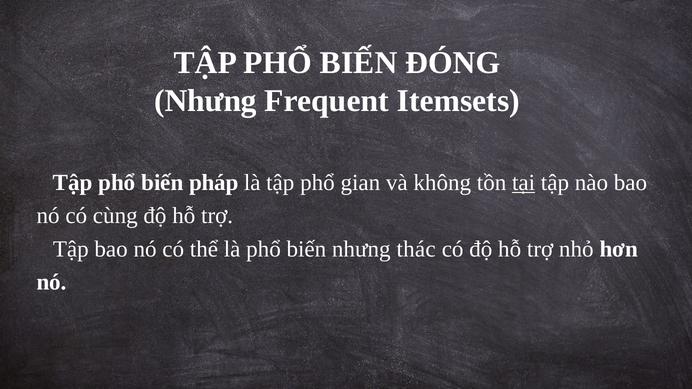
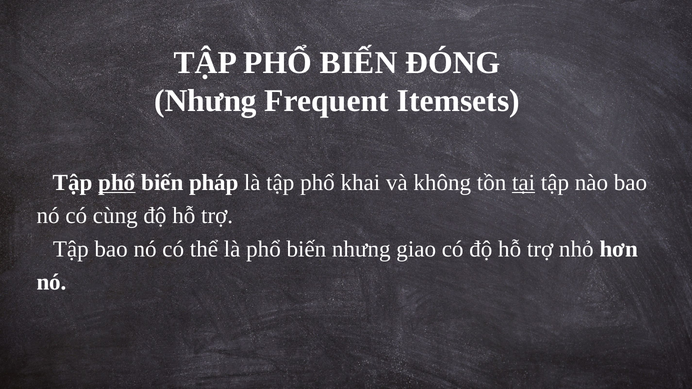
phổ at (117, 183) underline: none -> present
gian: gian -> khai
thác: thác -> giao
